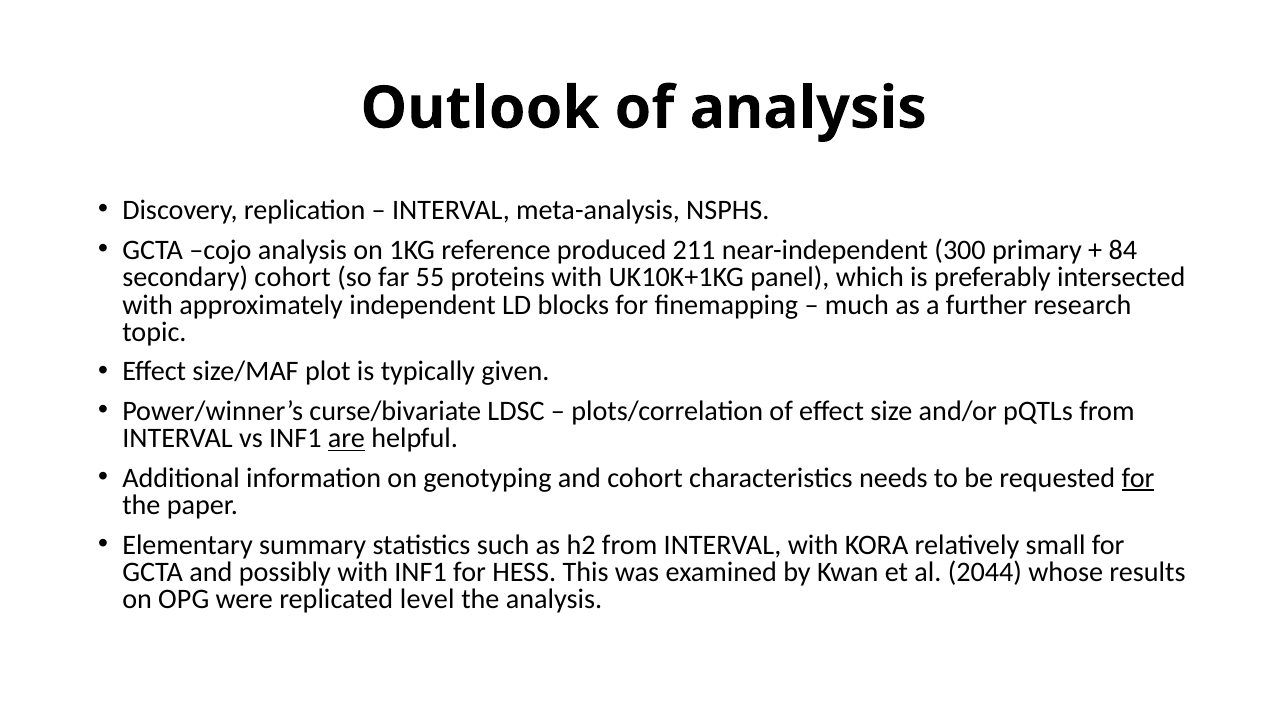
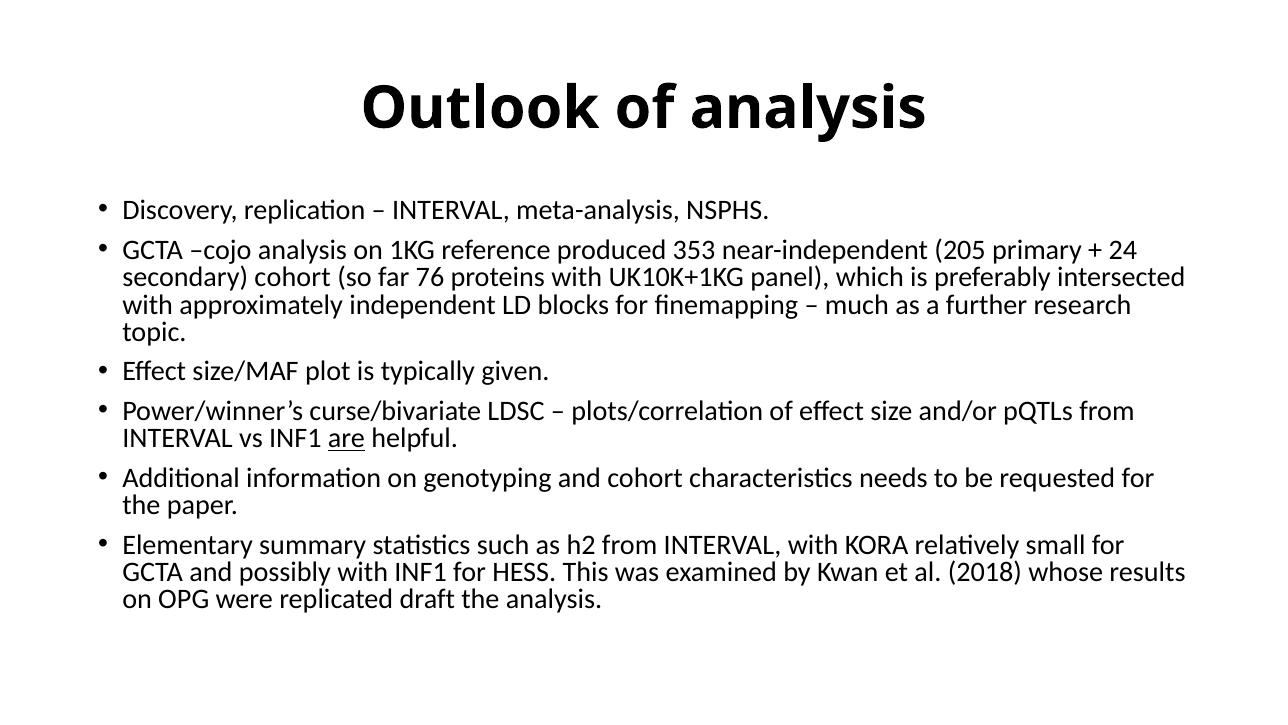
211: 211 -> 353
300: 300 -> 205
84: 84 -> 24
55: 55 -> 76
for at (1138, 478) underline: present -> none
2044: 2044 -> 2018
level: level -> draft
